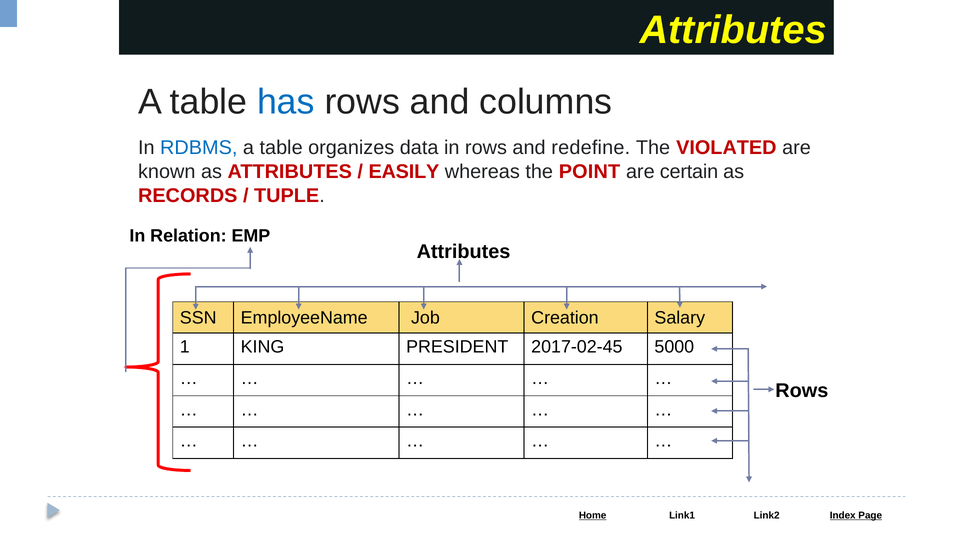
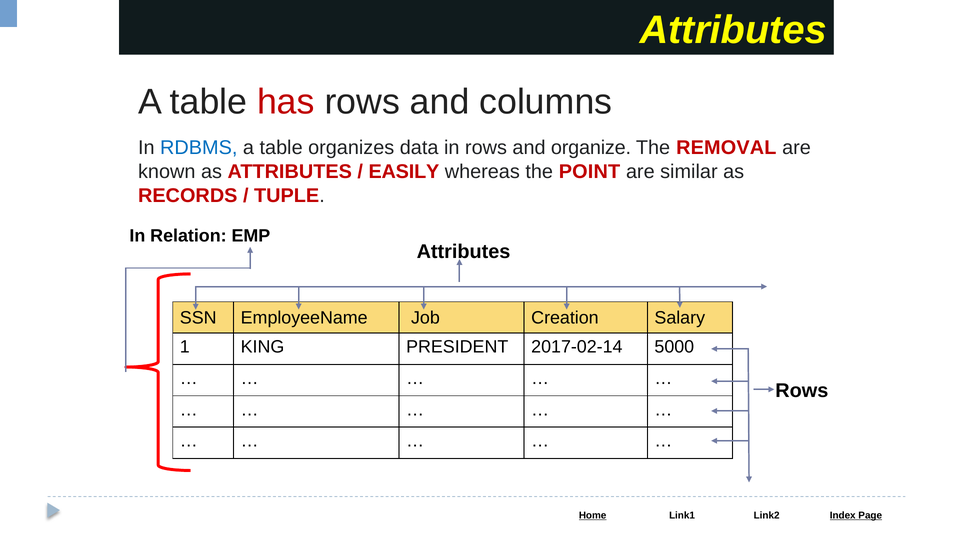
has colour: blue -> red
redefine: redefine -> organize
VIOLATED: VIOLATED -> REMOVAL
certain: certain -> similar
2017-02-45: 2017-02-45 -> 2017-02-14
